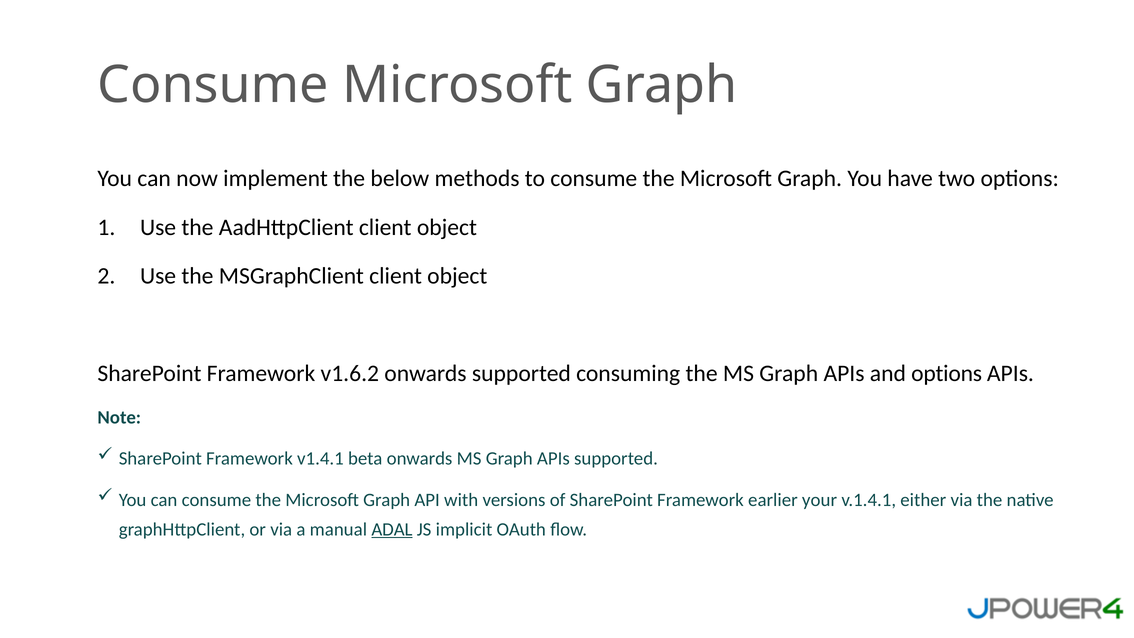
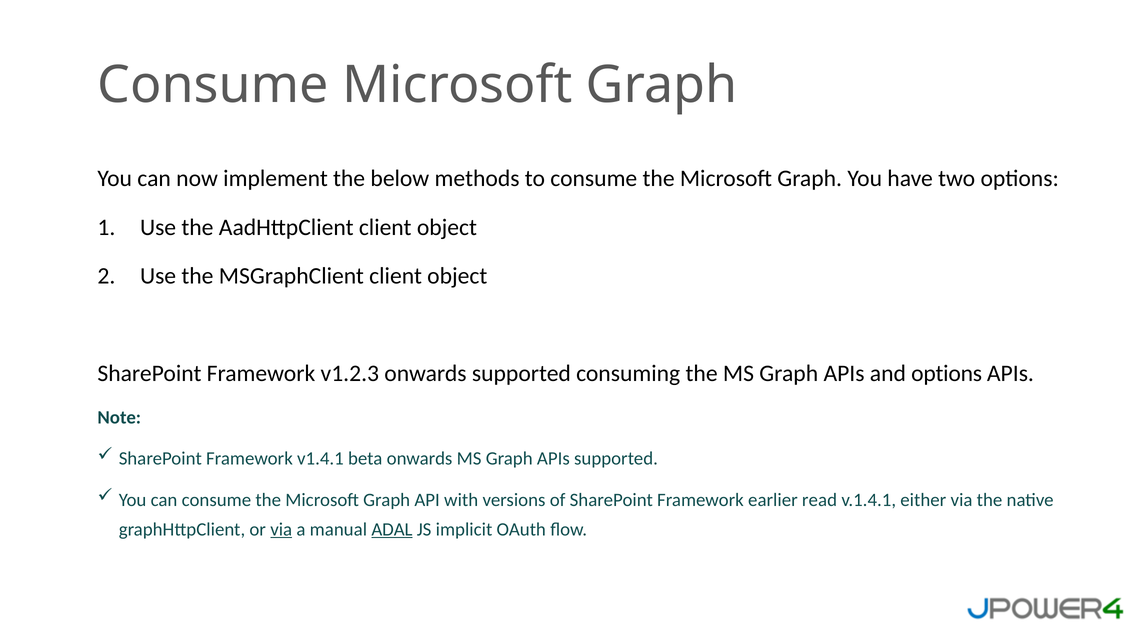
v1.6.2: v1.6.2 -> v1.2.3
your: your -> read
via at (281, 529) underline: none -> present
